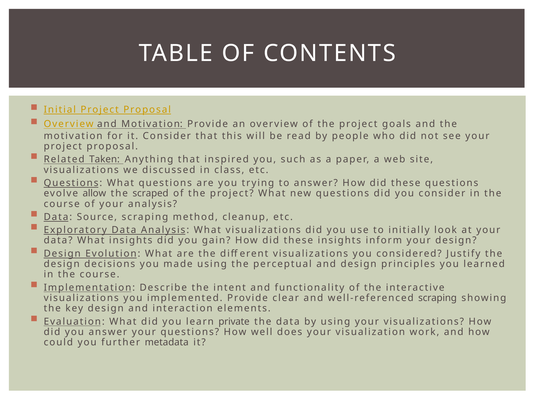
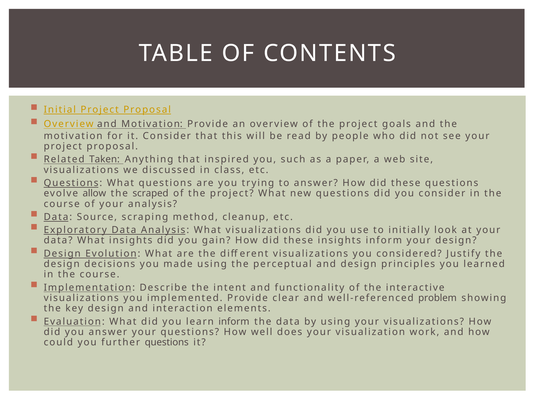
well-referenced scraping: scraping -> problem
learn private: private -> inform
further metadata: metadata -> questions
